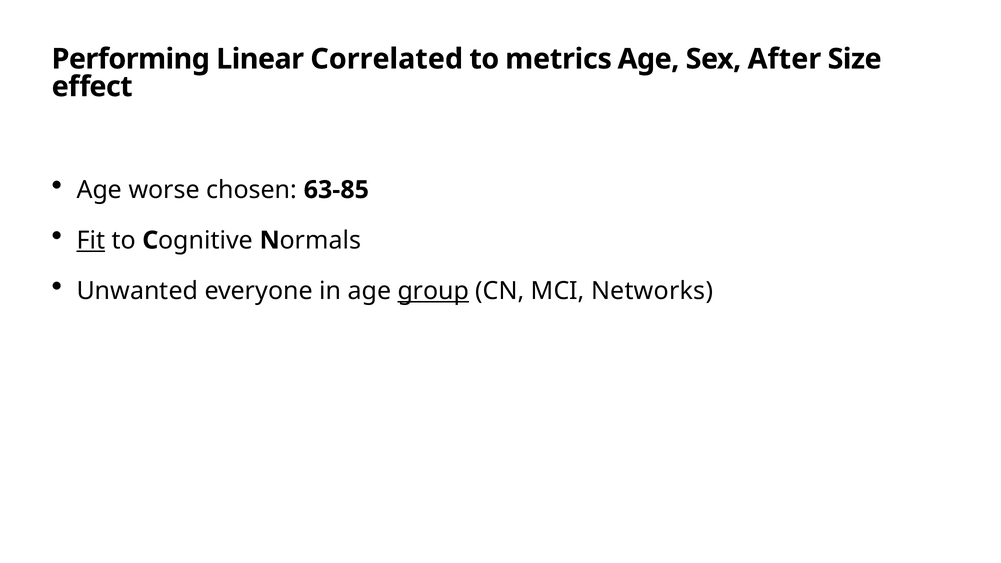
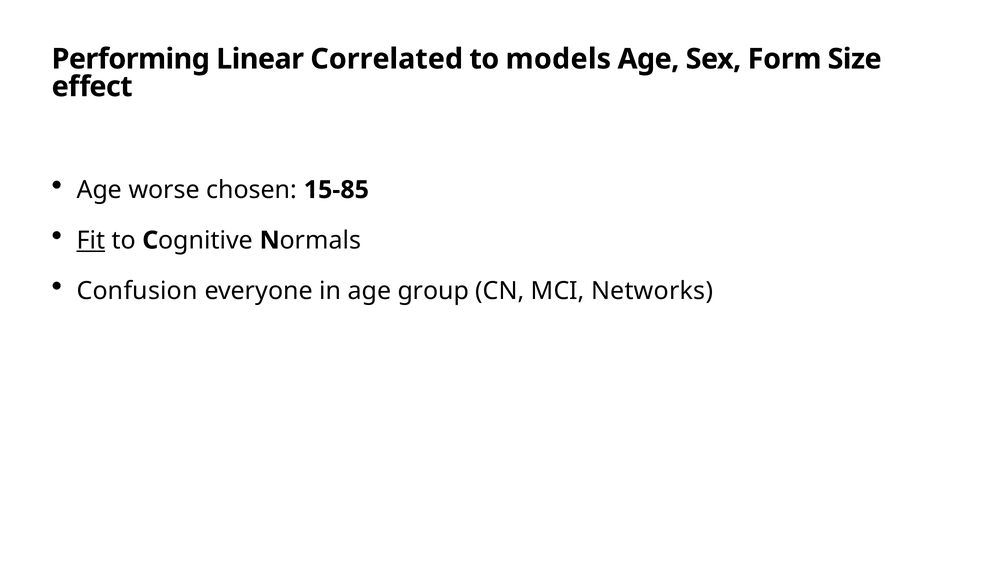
metrics: metrics -> models
After: After -> Form
63-85: 63-85 -> 15-85
Unwanted: Unwanted -> Confusion
group underline: present -> none
